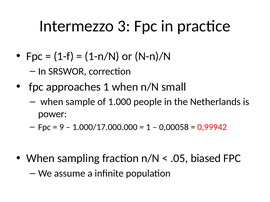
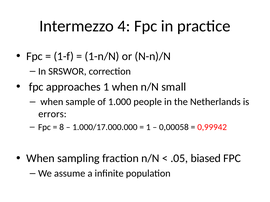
3: 3 -> 4
power: power -> errors
9: 9 -> 8
